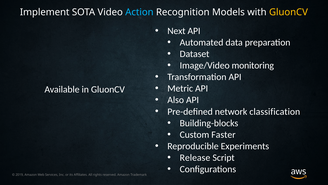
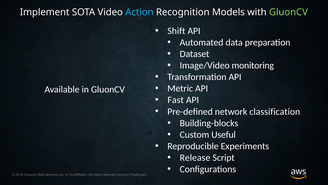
GluonCV at (288, 12) colour: yellow -> light green
Next: Next -> Shift
Also: Also -> Fast
Faster: Faster -> Useful
